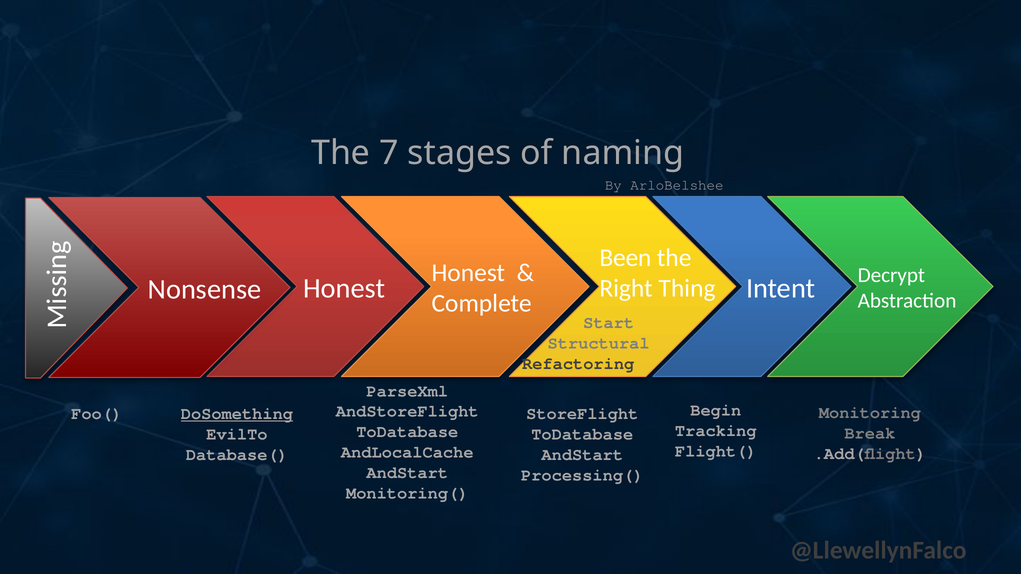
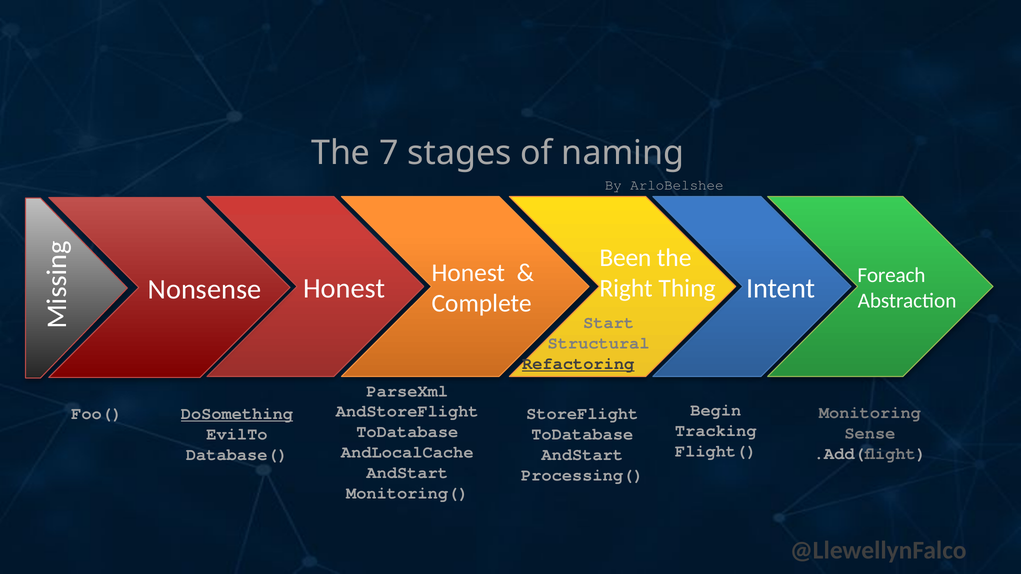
Decrypt: Decrypt -> Foreach
Refactoring underline: none -> present
Break: Break -> Sense
